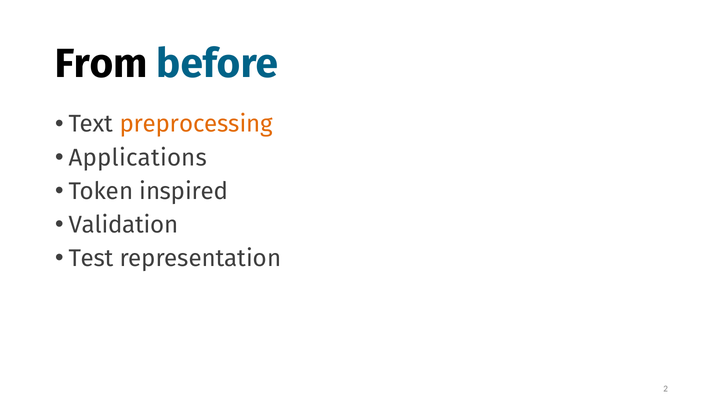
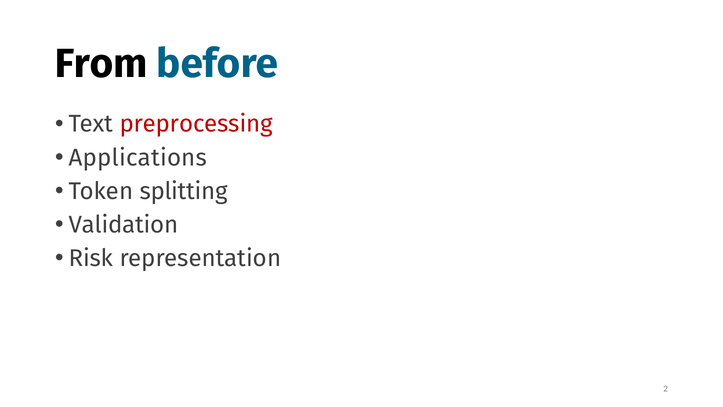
preprocessing colour: orange -> red
inspired: inspired -> splitting
Test: Test -> Risk
